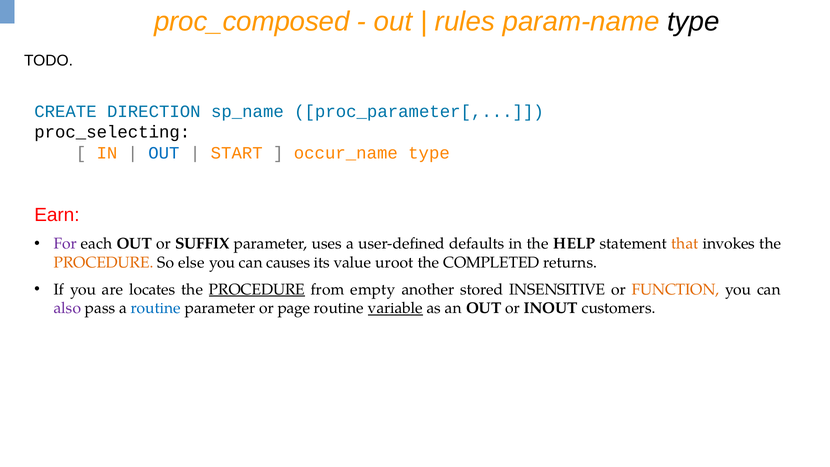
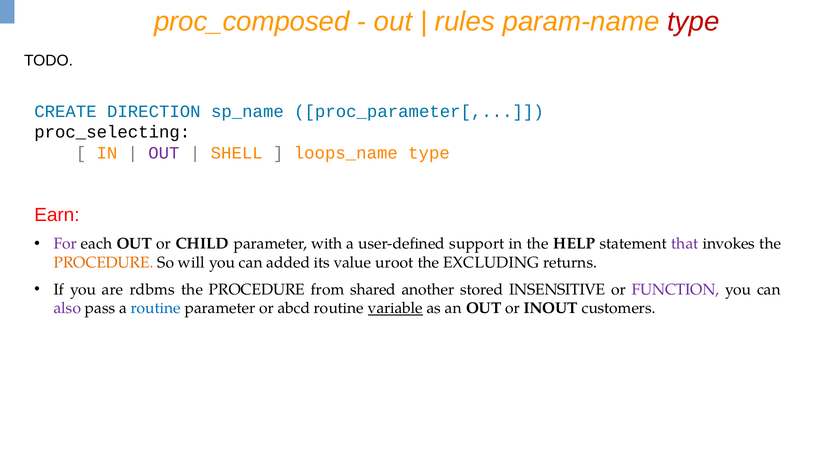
type at (693, 22) colour: black -> red
OUT at (164, 153) colour: blue -> purple
START: START -> SHELL
occur_name: occur_name -> loops_name
SUFFIX: SUFFIX -> CHILD
uses: uses -> with
defaults: defaults -> support
that colour: orange -> purple
else: else -> will
causes: causes -> added
COMPLETED: COMPLETED -> EXCLUDING
locates: locates -> rdbms
PROCEDURE at (257, 289) underline: present -> none
empty: empty -> shared
FUNCTION colour: orange -> purple
page: page -> abcd
